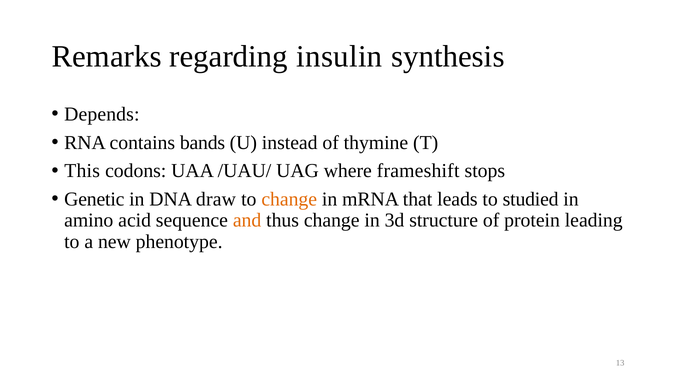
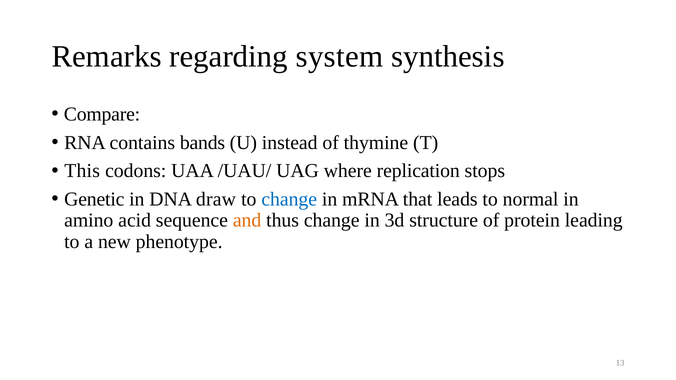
insulin: insulin -> system
Depends: Depends -> Compare
frameshift: frameshift -> replication
change at (289, 199) colour: orange -> blue
studied: studied -> normal
